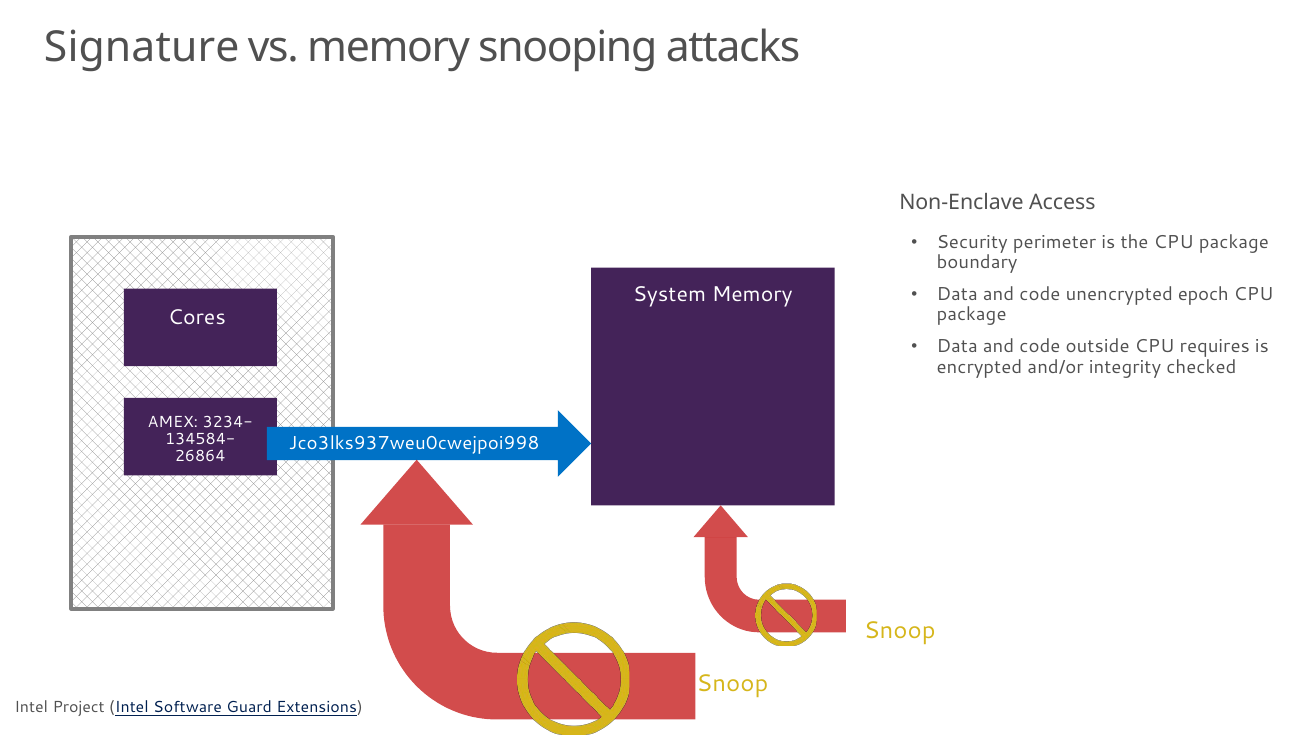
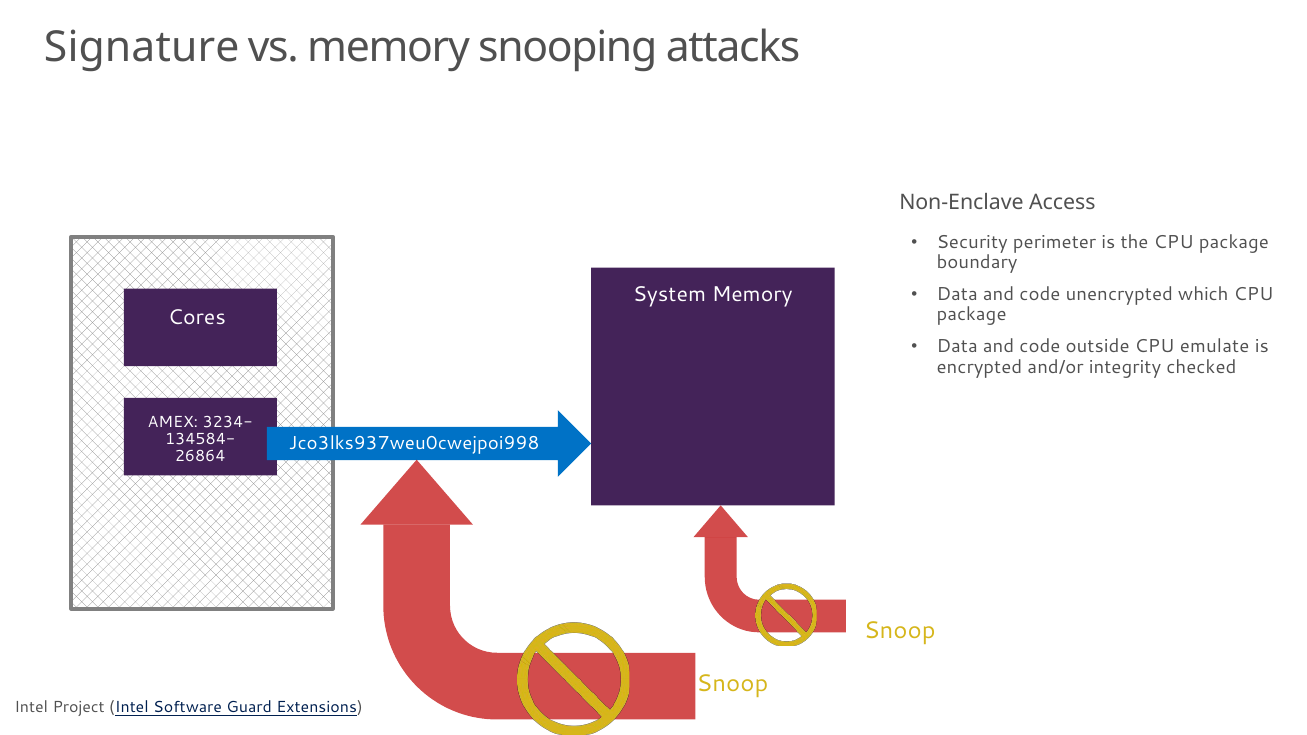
epoch: epoch -> which
requires: requires -> emulate
